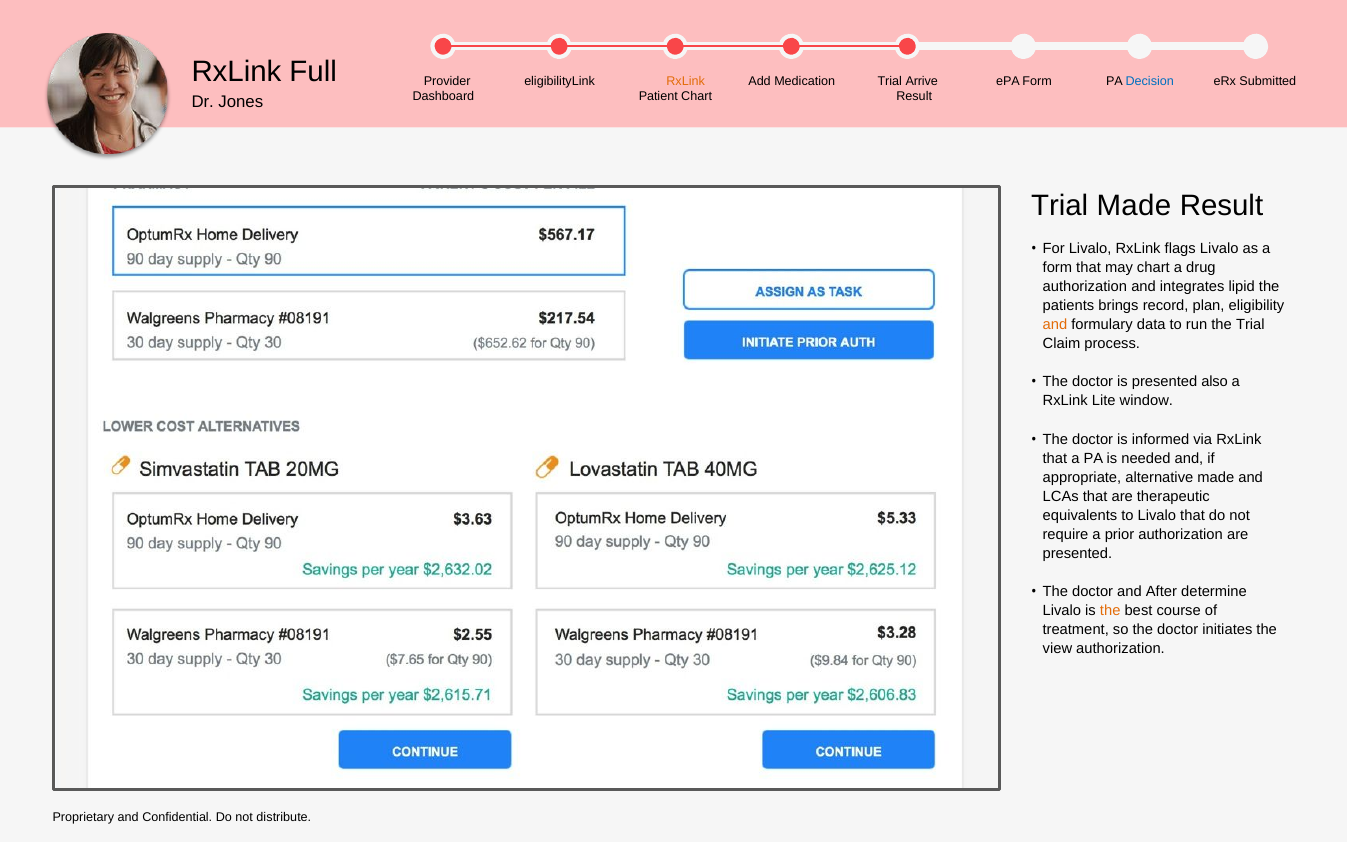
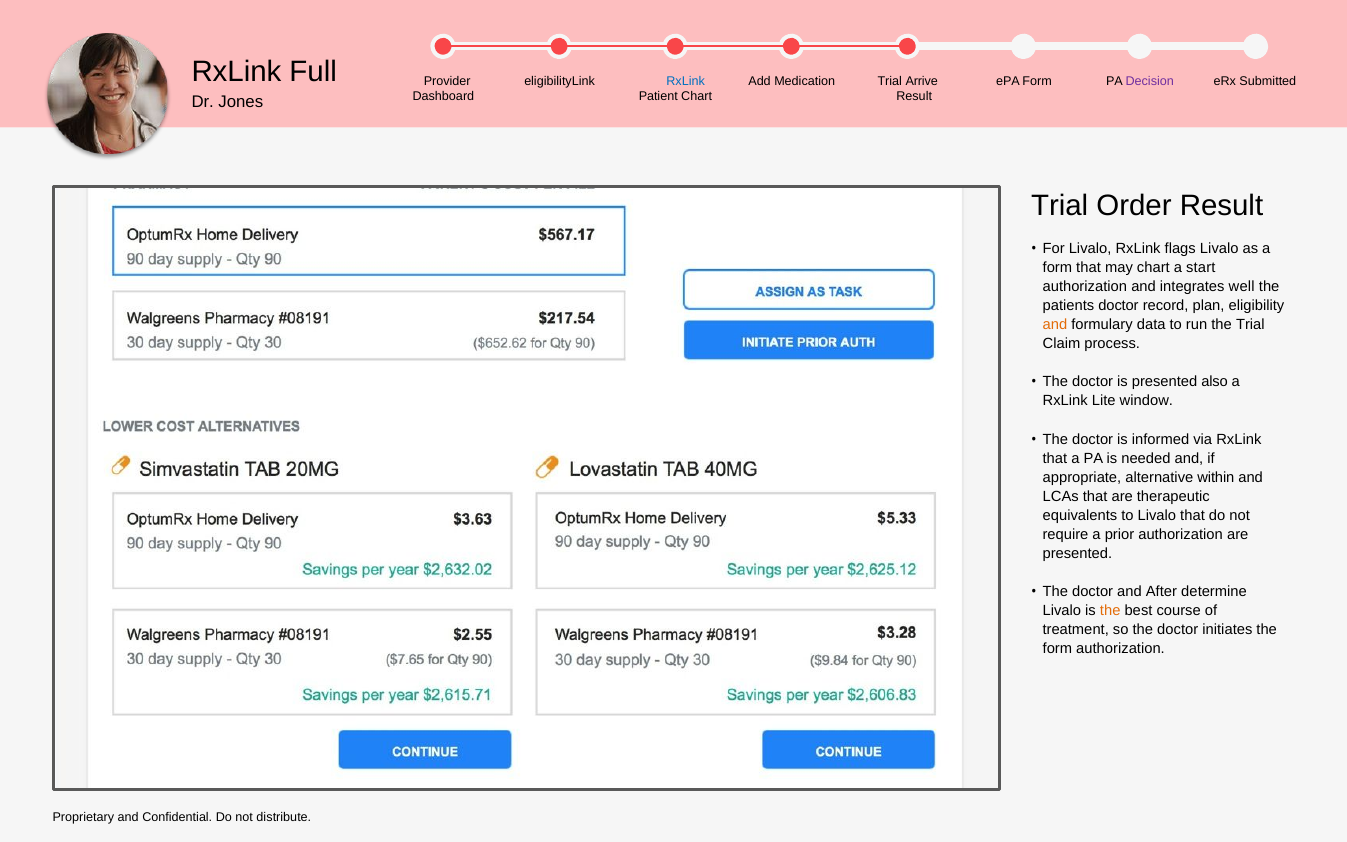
RxLink at (686, 81) colour: orange -> blue
Decision colour: blue -> purple
Trial Made: Made -> Order
drug: drug -> start
lipid: lipid -> well
patients brings: brings -> doctor
alternative made: made -> within
view at (1057, 649): view -> form
